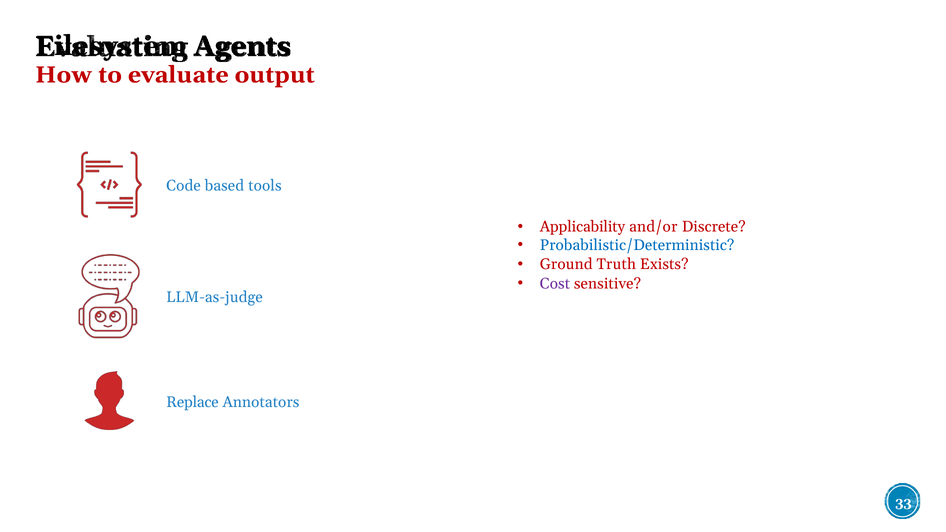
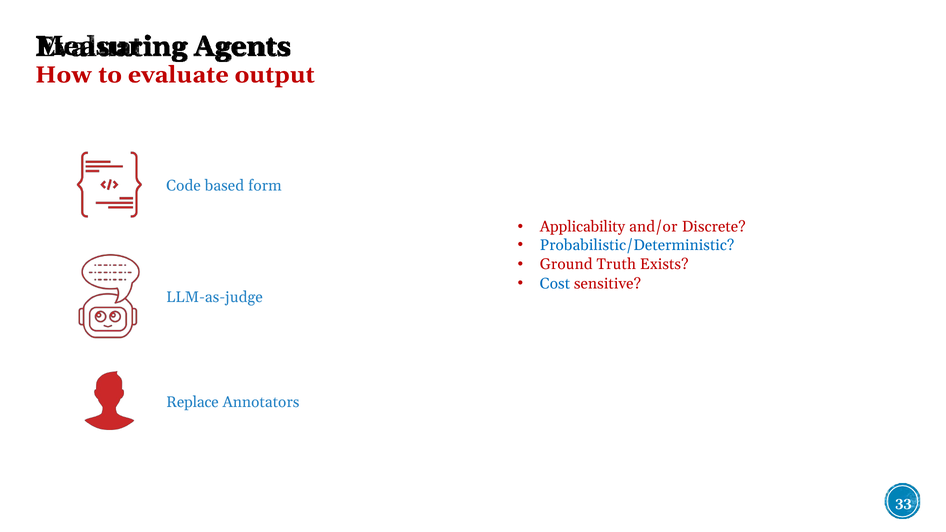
Filesystem: Filesystem -> Measuring
tools: tools -> form
Cost colour: purple -> blue
